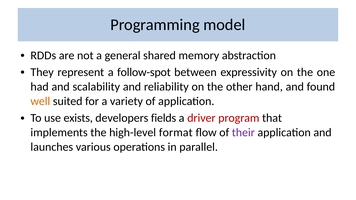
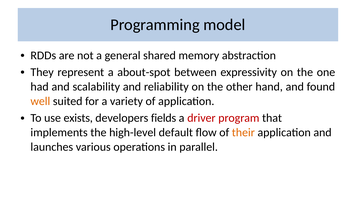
follow-spot: follow-spot -> about-spot
format: format -> default
their colour: purple -> orange
